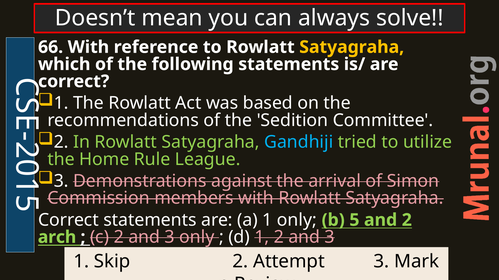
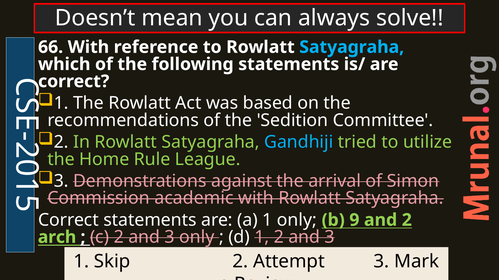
Satyagraha at (352, 47) colour: yellow -> light blue
members: members -> academic
b 5: 5 -> 9
